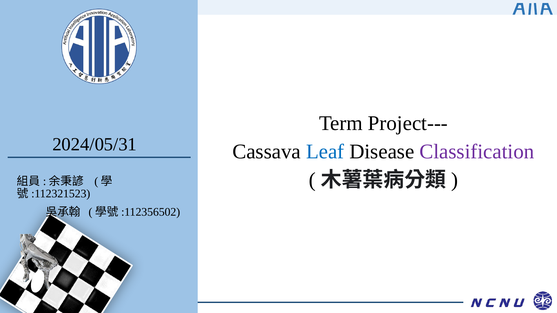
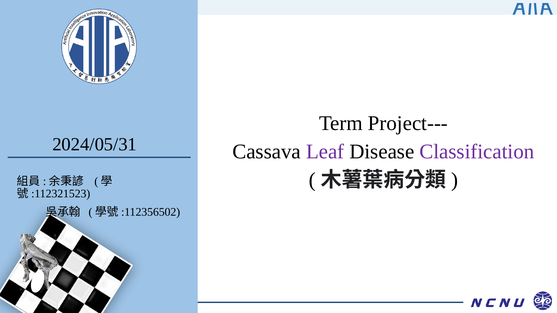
Leaf colour: blue -> purple
